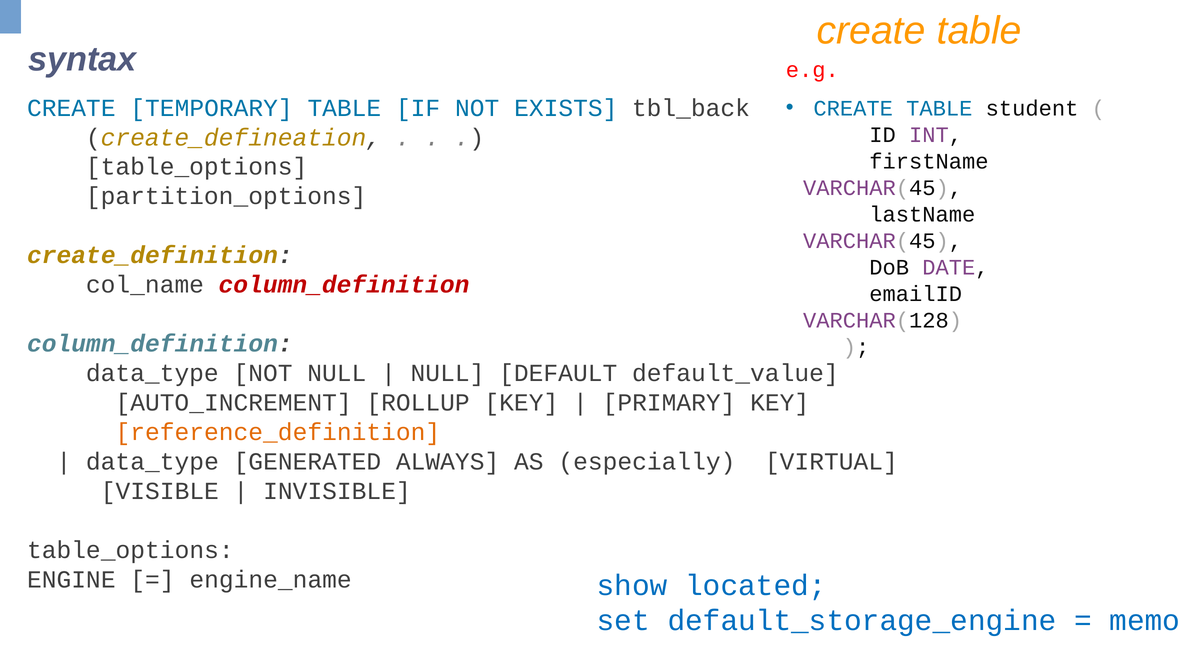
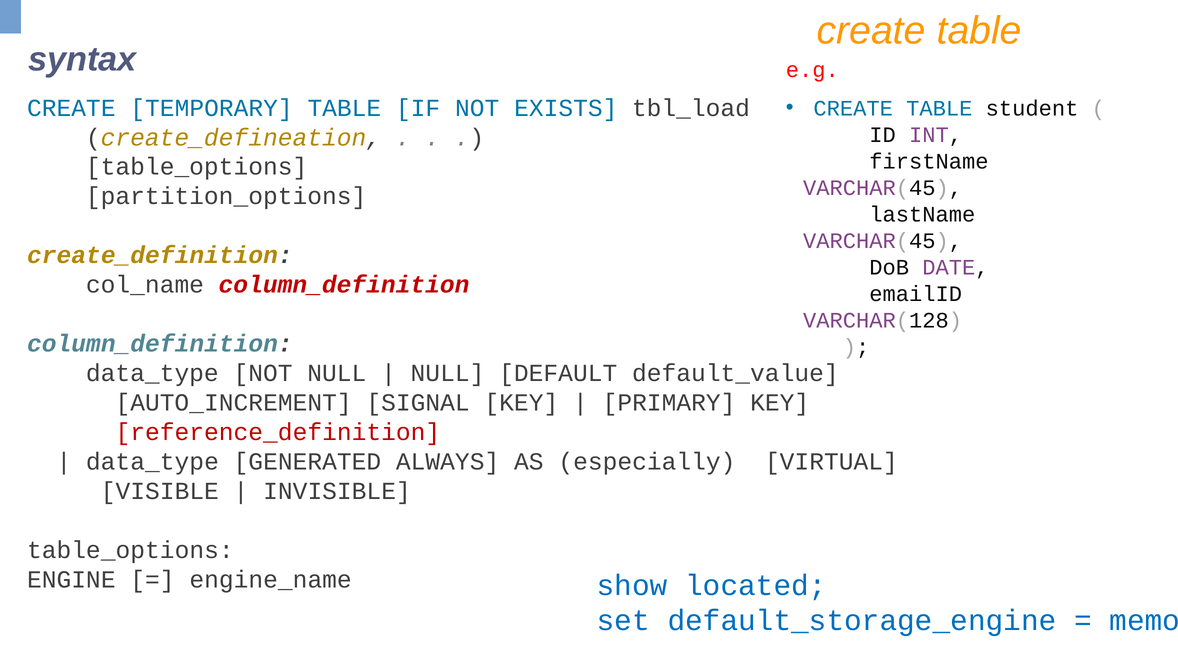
tbl_back: tbl_back -> tbl_load
ROLLUP: ROLLUP -> SIGNAL
reference_definition colour: orange -> red
